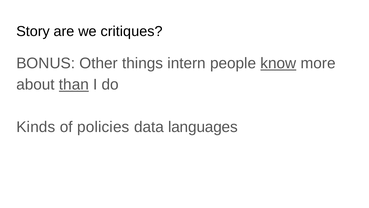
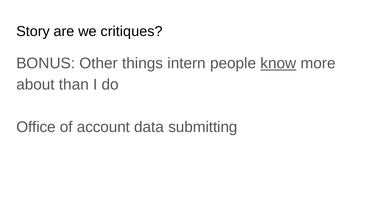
than underline: present -> none
Kinds: Kinds -> Office
policies: policies -> account
languages: languages -> submitting
